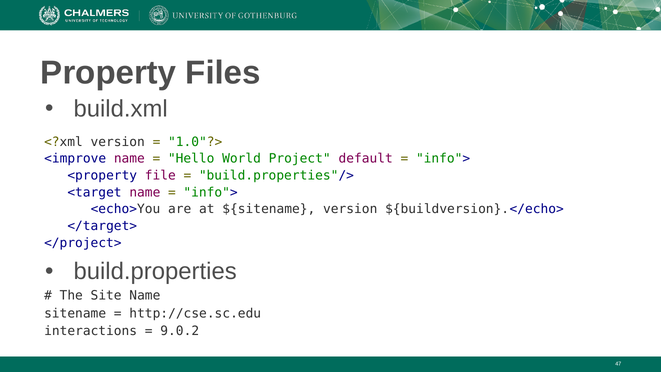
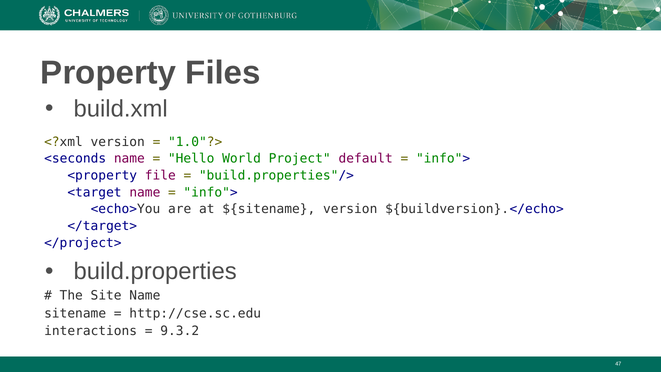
<improve: <improve -> <seconds
9.0.2: 9.0.2 -> 9.3.2
